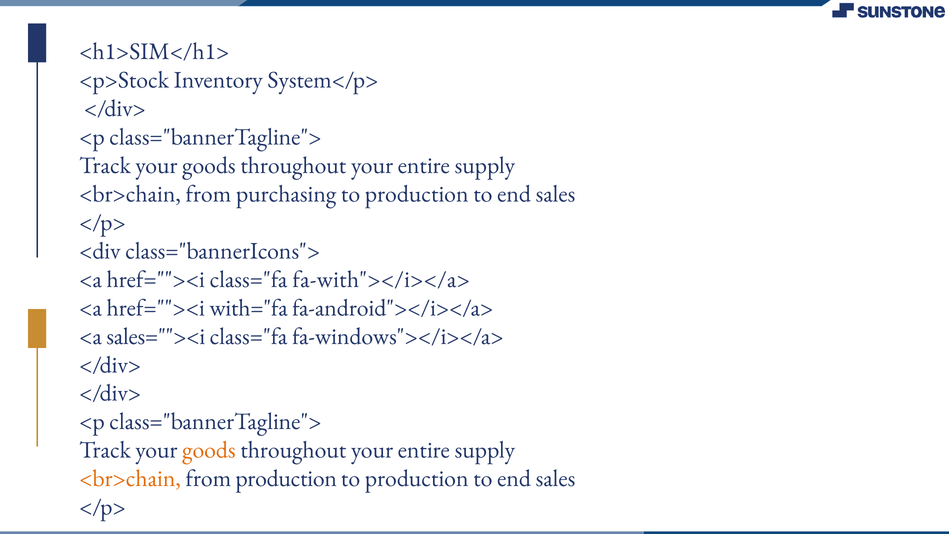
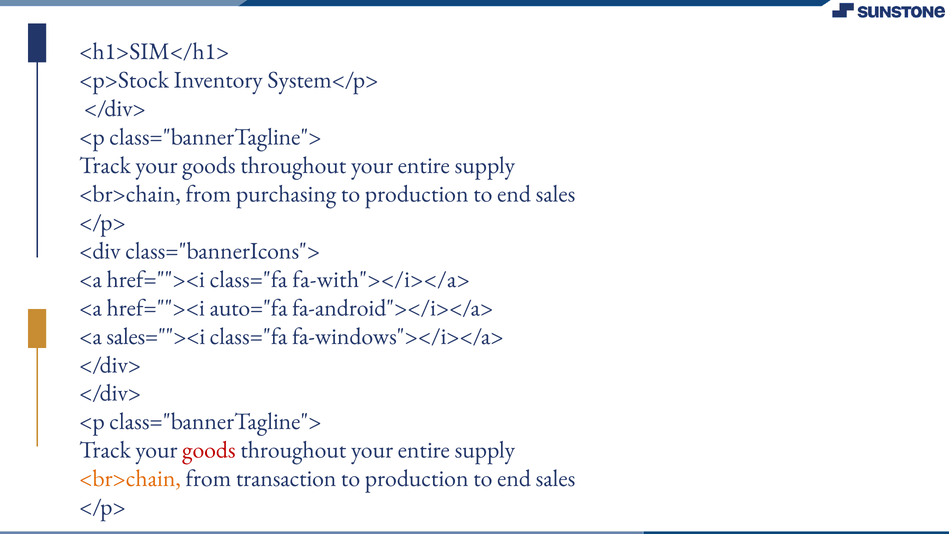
with="fa: with="fa -> auto="fa
goods at (209, 450) colour: orange -> red
from production: production -> transaction
